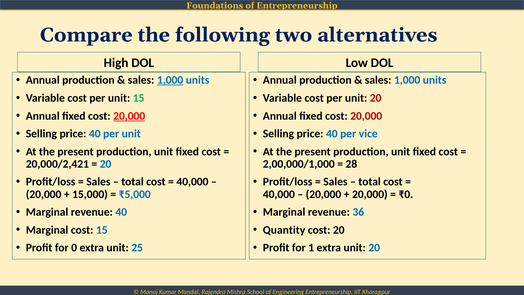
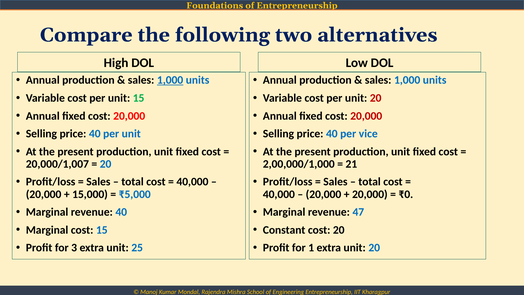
20,000 at (129, 116) underline: present -> none
20,000/2,421: 20,000/2,421 -> 20,000/1,007
28: 28 -> 21
36: 36 -> 47
Quantity: Quantity -> Constant
0: 0 -> 3
